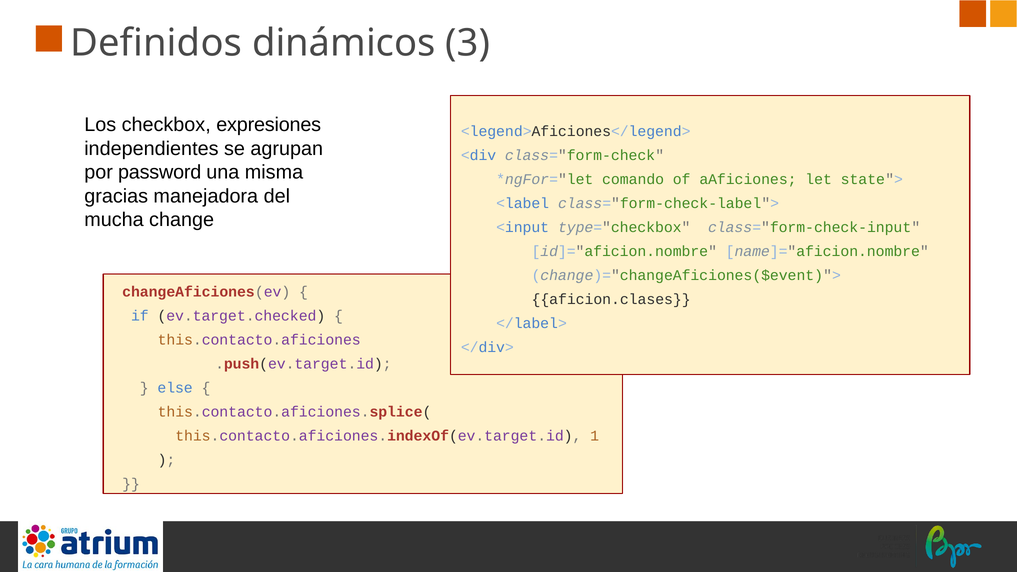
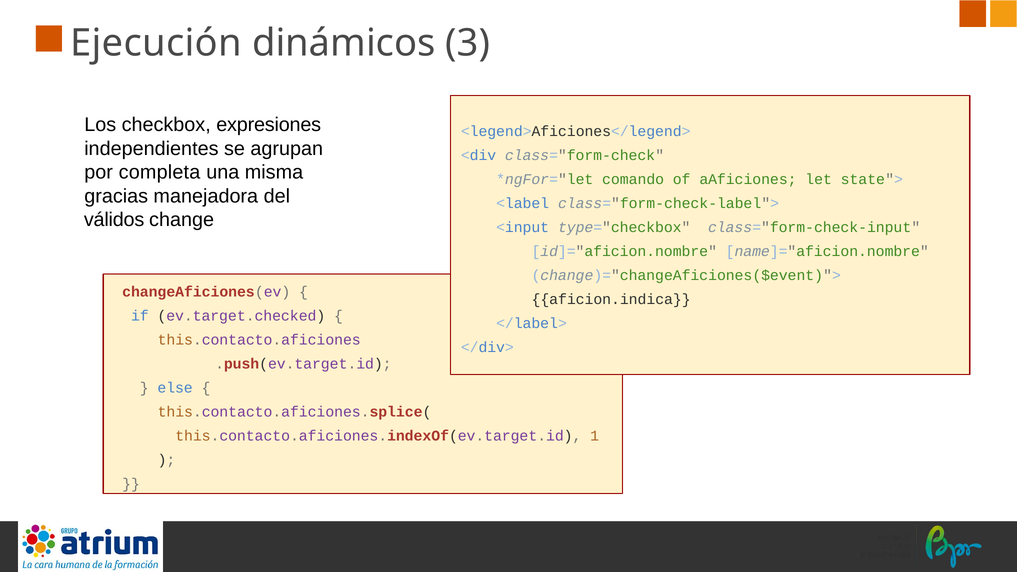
Definidos: Definidos -> Ejecución
password: password -> completa
mucha: mucha -> válidos
aficion.clases: aficion.clases -> aficion.indica
